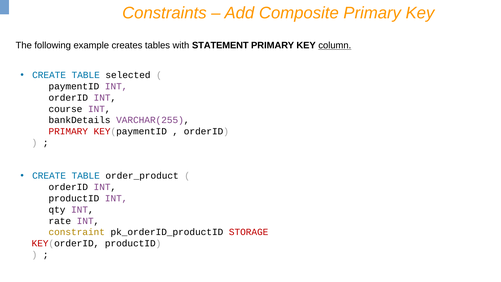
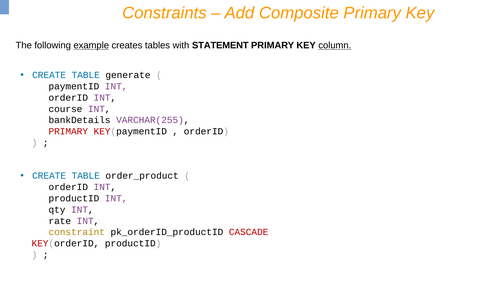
example underline: none -> present
selected: selected -> generate
STORAGE: STORAGE -> CASCADE
